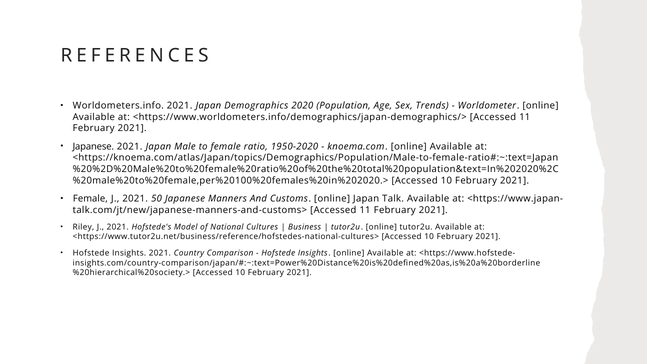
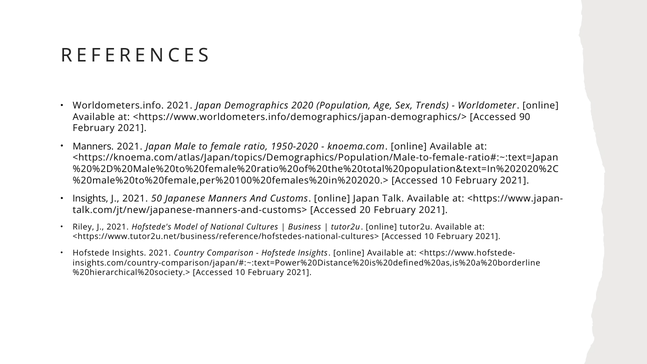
<https://www.worldometers.info/demographics/japan-demographics/> Accessed 11: 11 -> 90
Japanese at (93, 146): Japanese -> Manners
Female at (90, 199): Female -> Insights
11 at (365, 210): 11 -> 20
